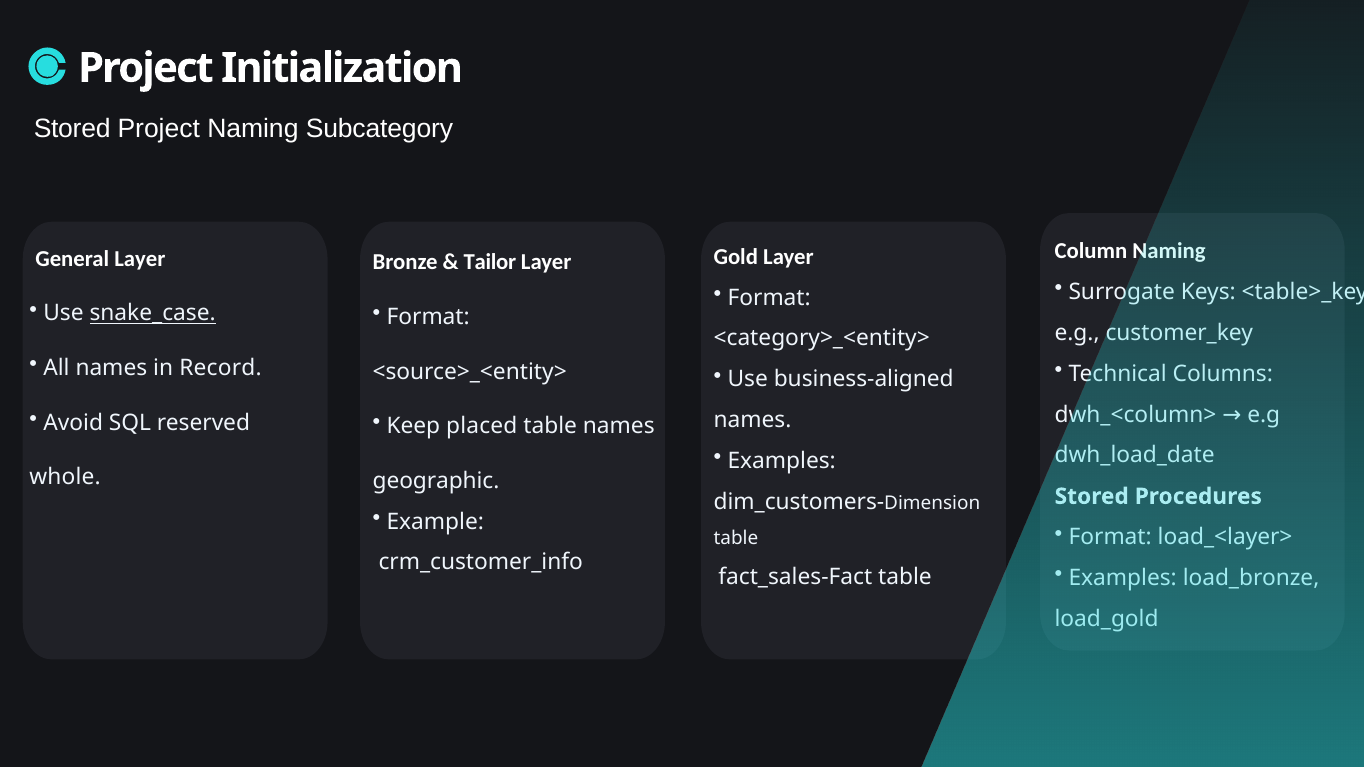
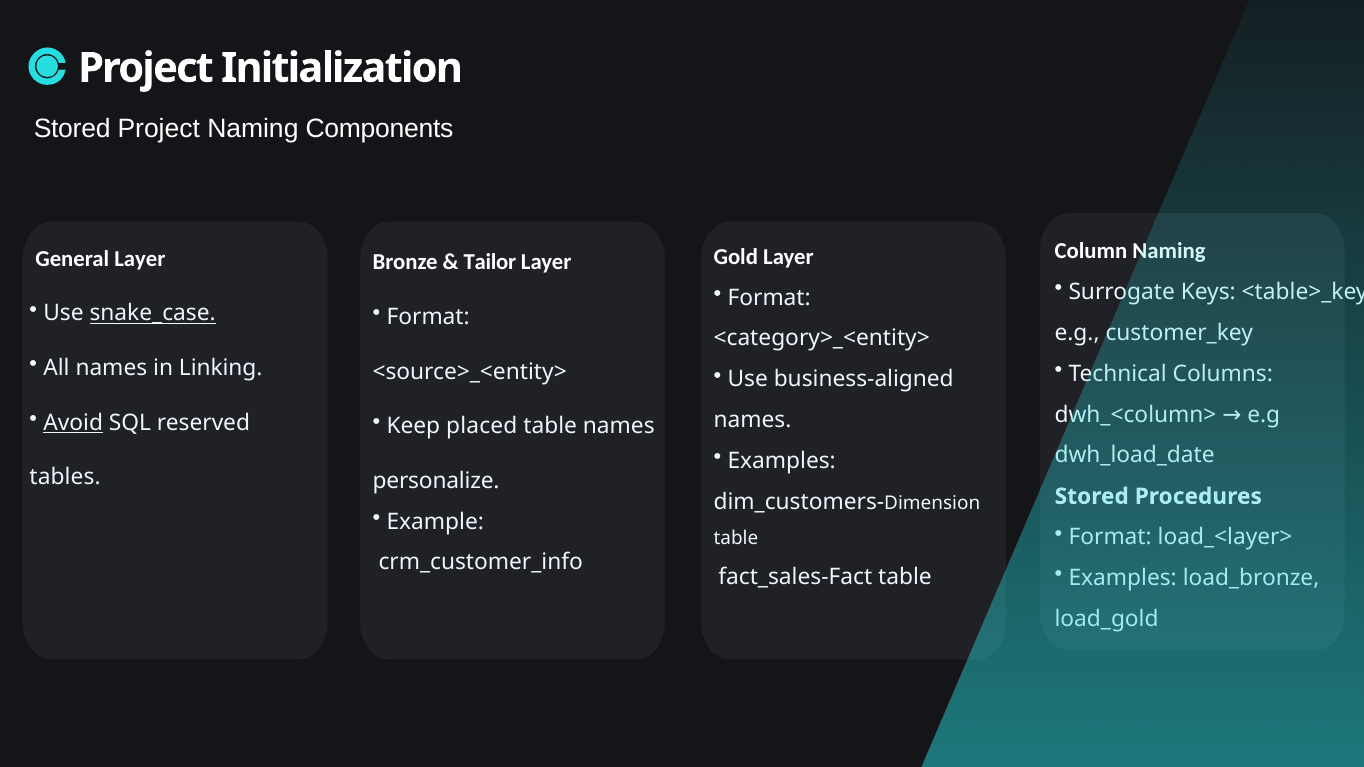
Subcategory: Subcategory -> Components
Record: Record -> Linking
Avoid underline: none -> present
whole: whole -> tables
geographic: geographic -> personalize
